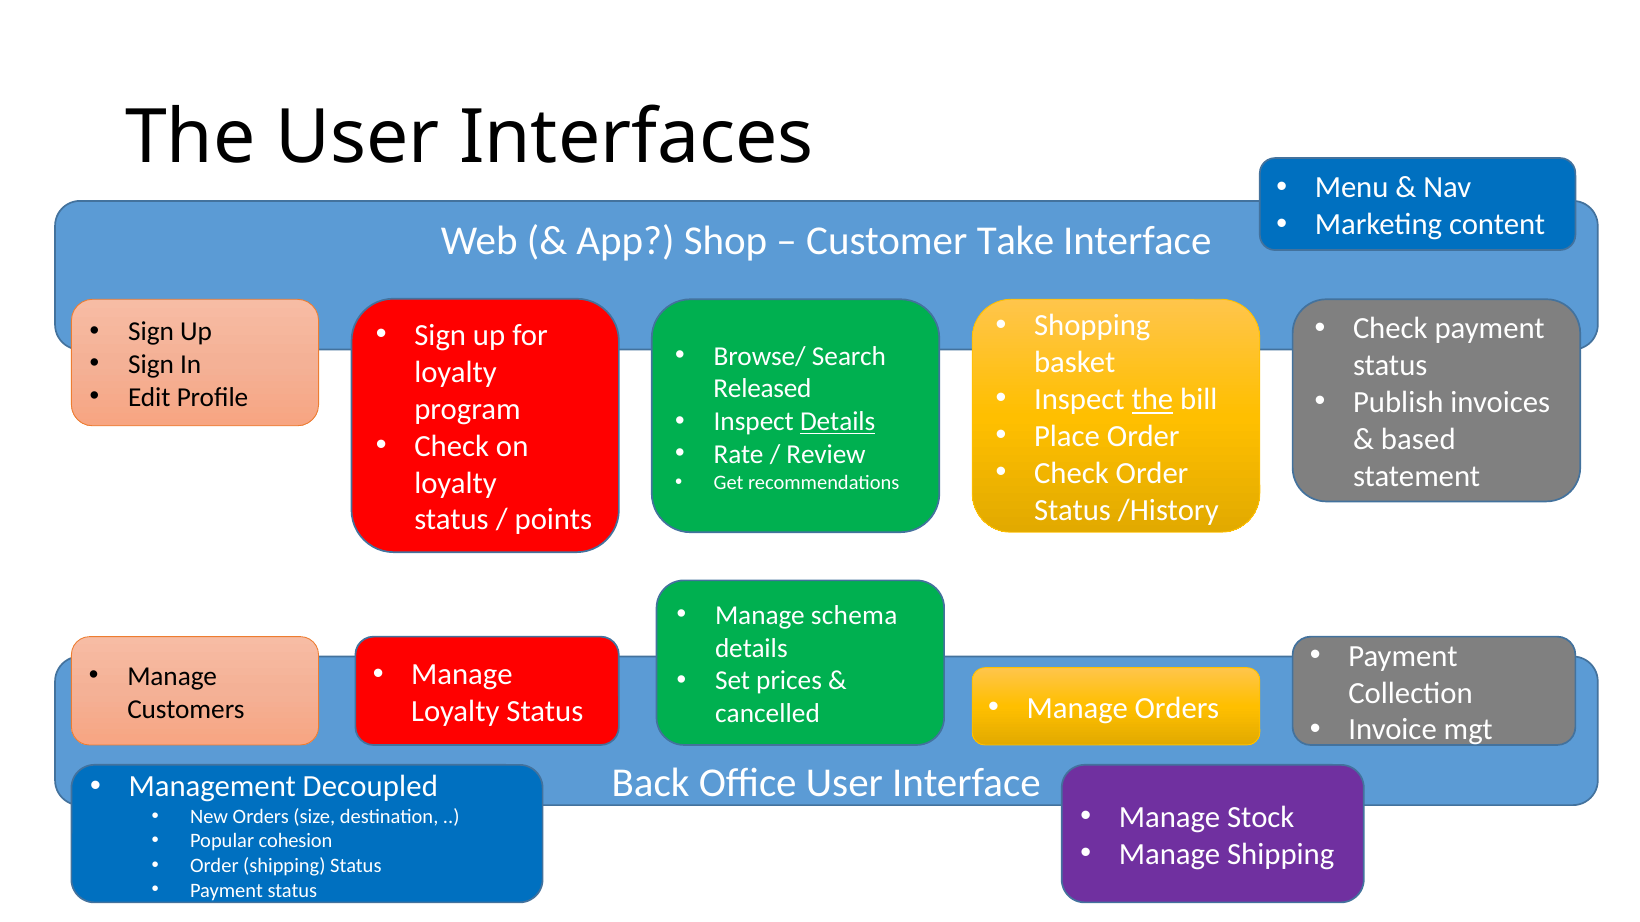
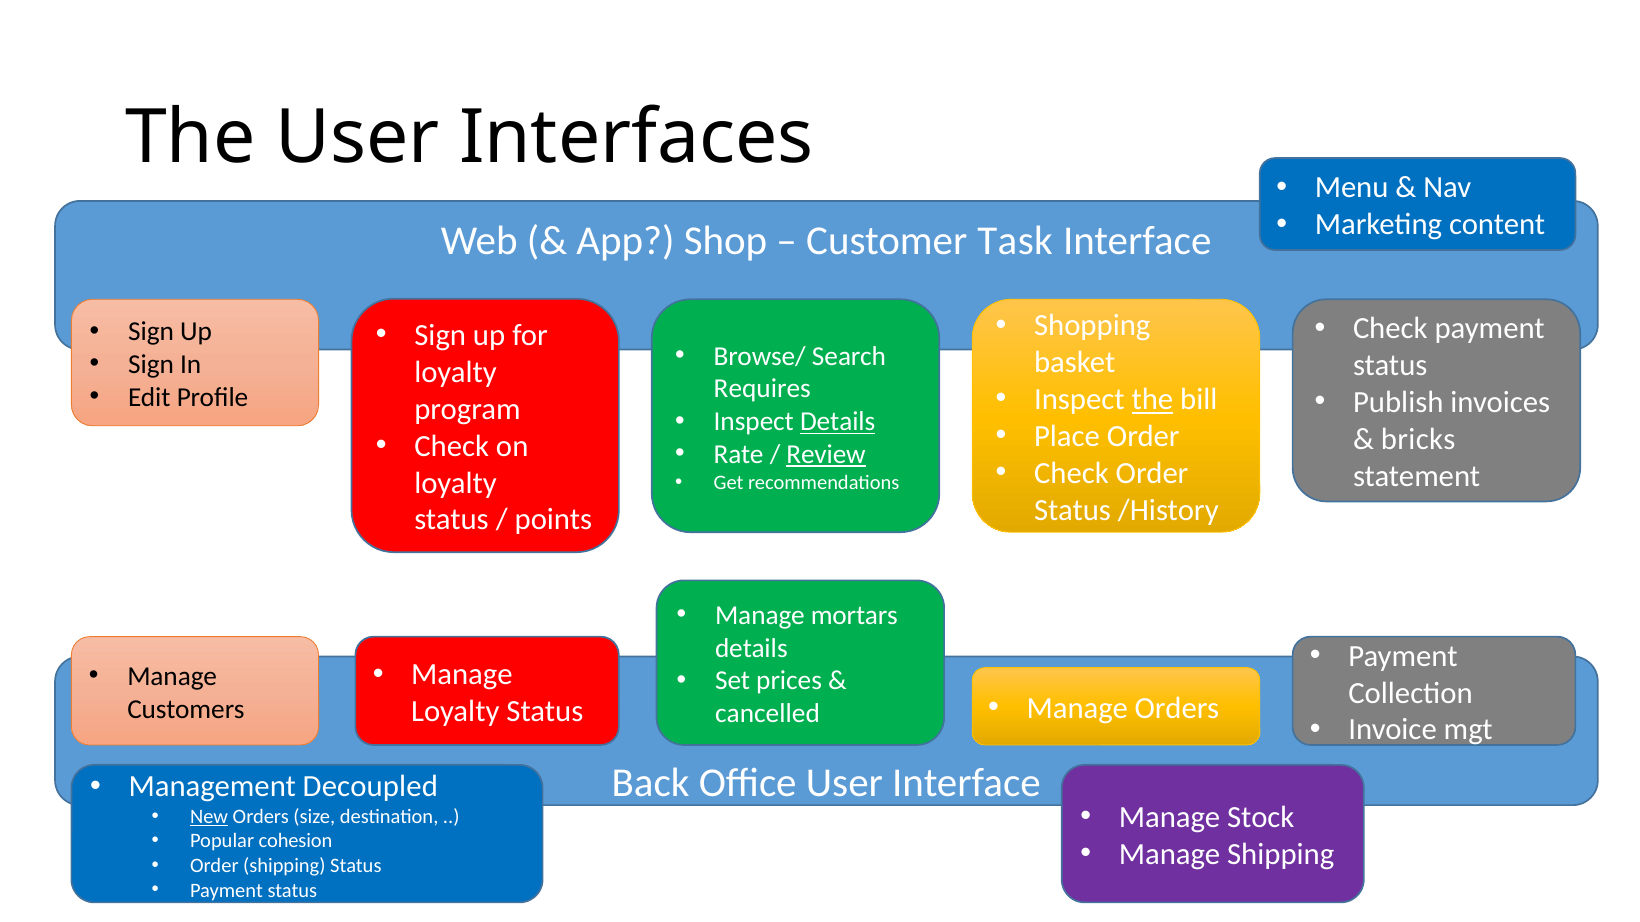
Take: Take -> Task
Released: Released -> Requires
based: based -> bricks
Review underline: none -> present
schema: schema -> mortars
New underline: none -> present
